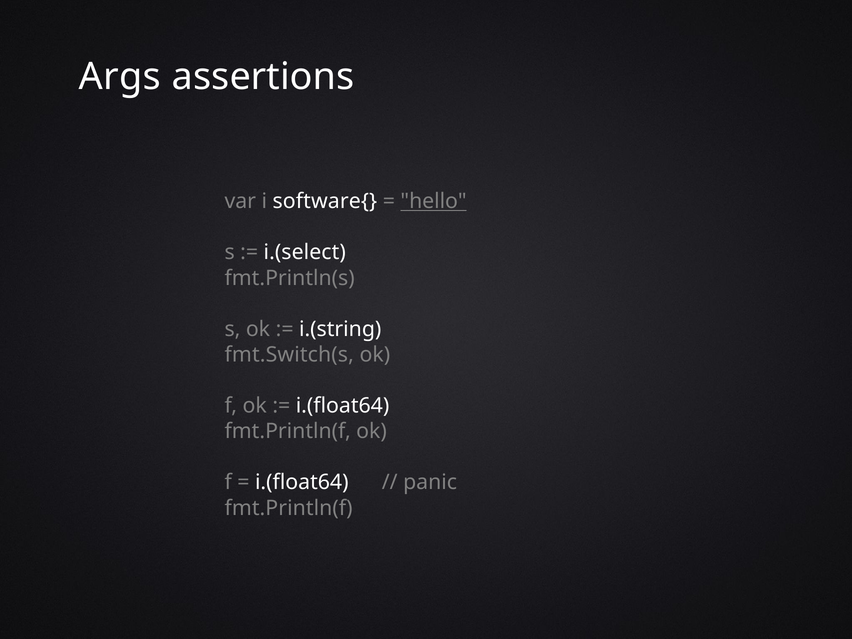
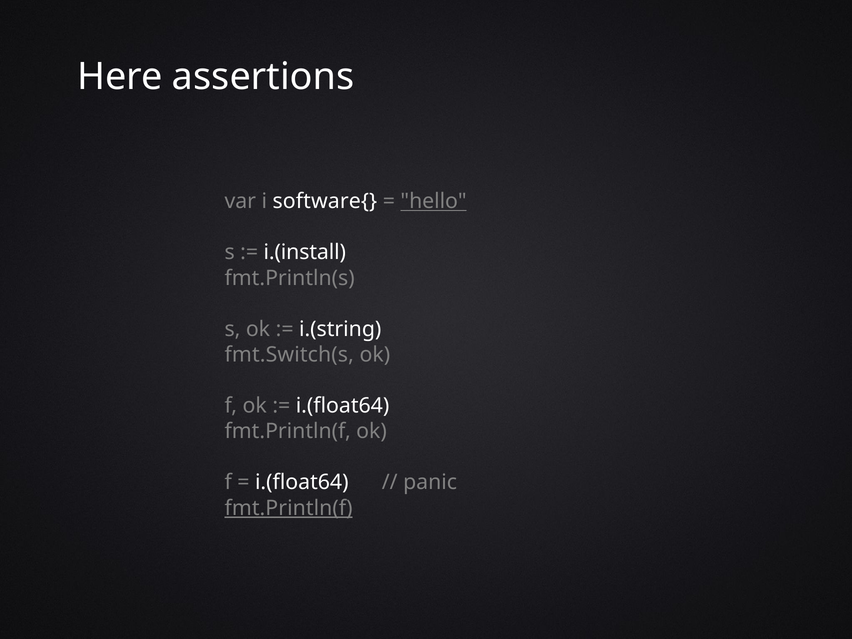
Args: Args -> Here
i.(select: i.(select -> i.(install
fmt.Println(f at (289, 508) underline: none -> present
